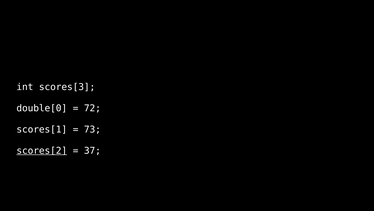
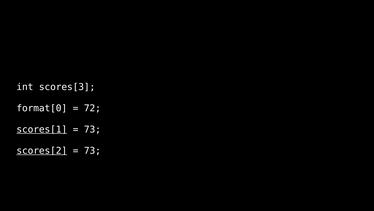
double[0: double[0 -> format[0
scores[1 underline: none -> present
37 at (92, 150): 37 -> 73
